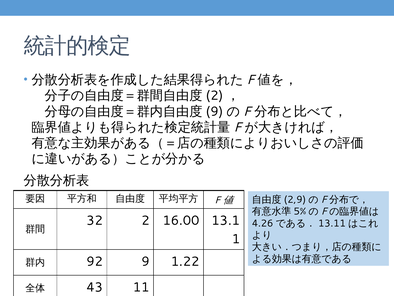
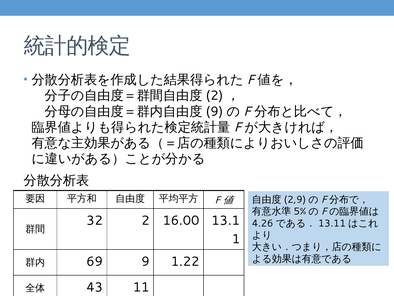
92: 92 -> 69
